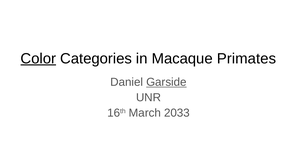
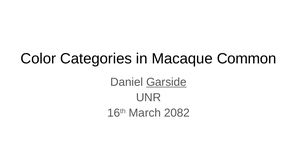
Color underline: present -> none
Primates: Primates -> Common
2033: 2033 -> 2082
